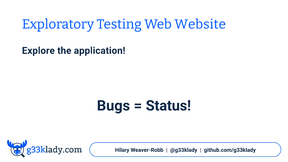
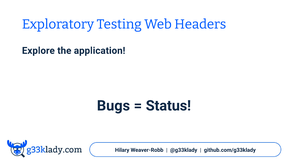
Website: Website -> Headers
